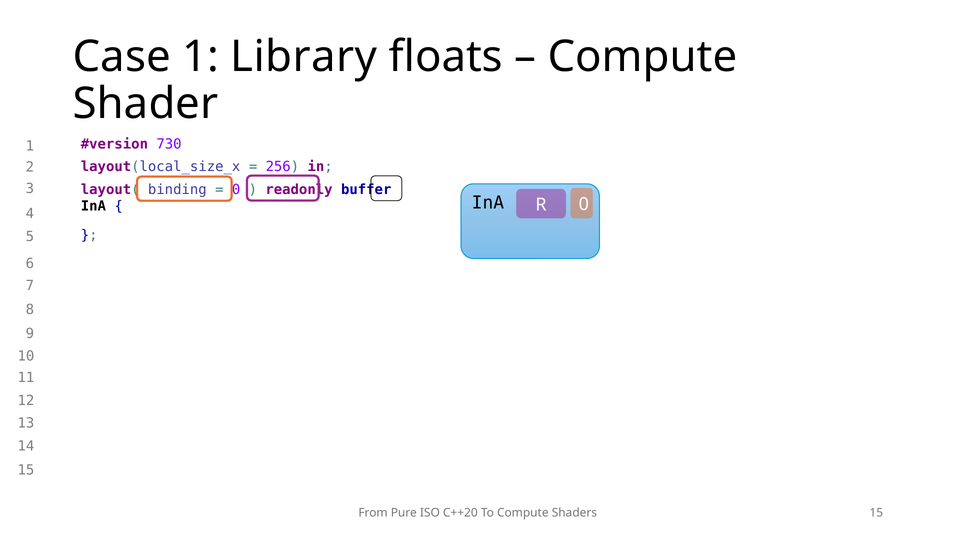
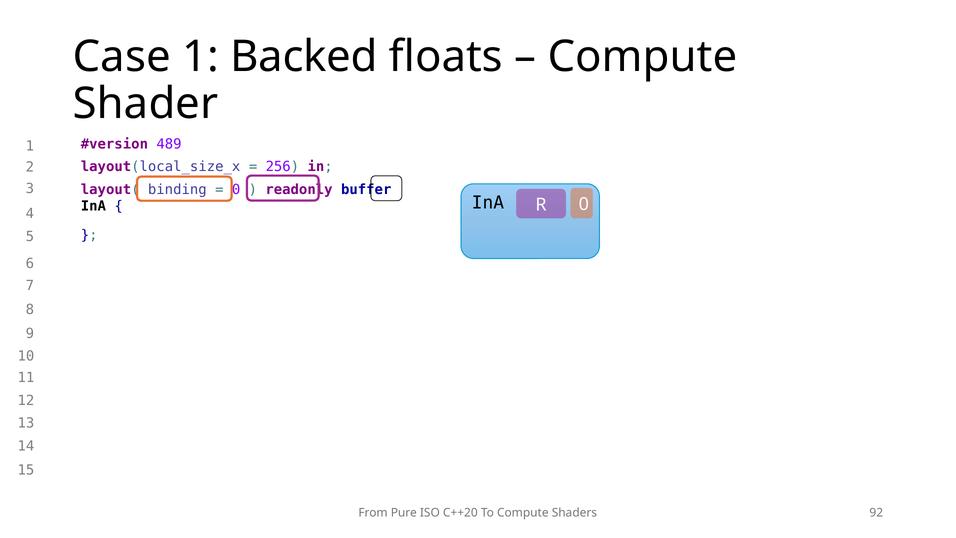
Library: Library -> Backed
730: 730 -> 489
Shaders 15: 15 -> 92
